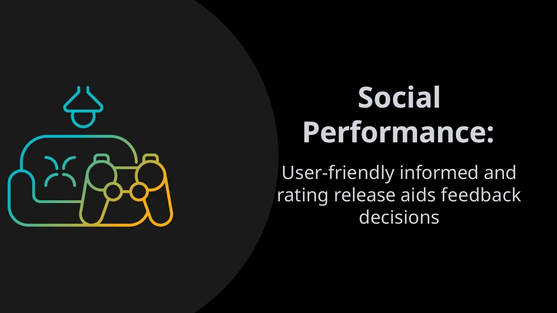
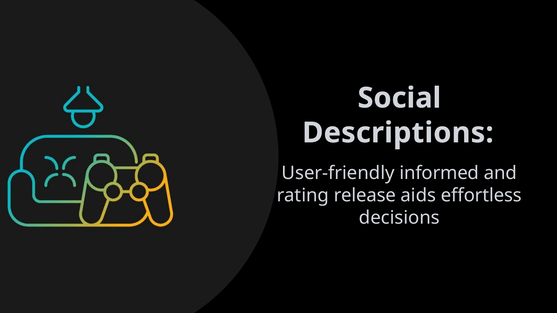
Performance: Performance -> Descriptions
feedback: feedback -> effortless
